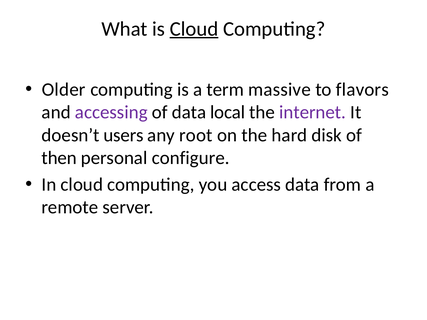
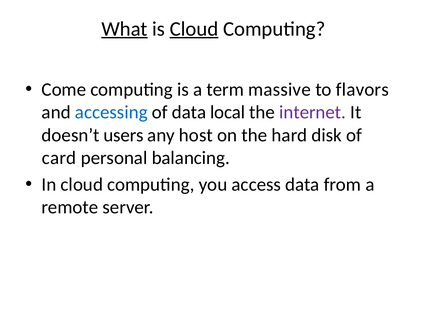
What underline: none -> present
Older: Older -> Come
accessing colour: purple -> blue
root: root -> host
then: then -> card
configure: configure -> balancing
